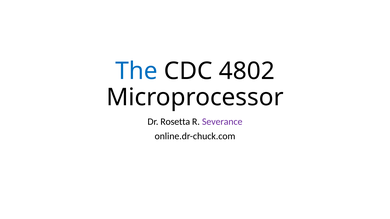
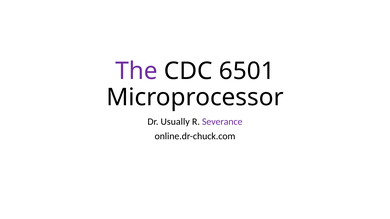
The colour: blue -> purple
4802: 4802 -> 6501
Rosetta: Rosetta -> Usually
